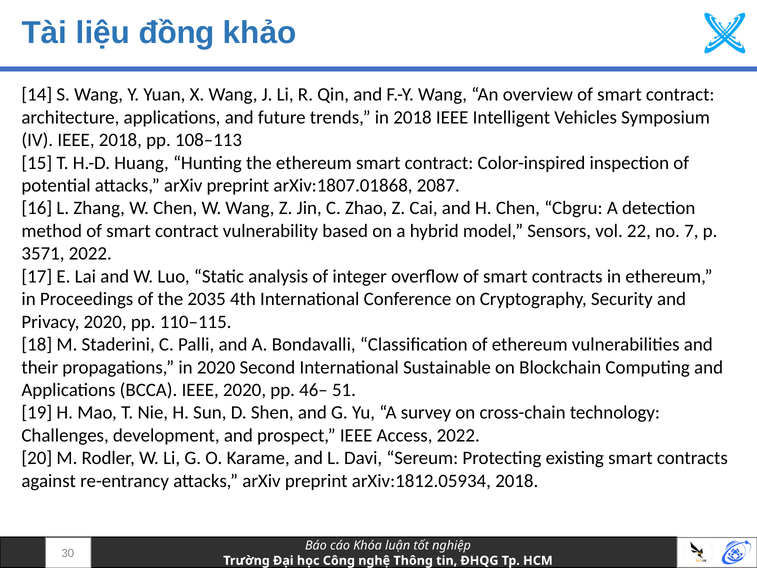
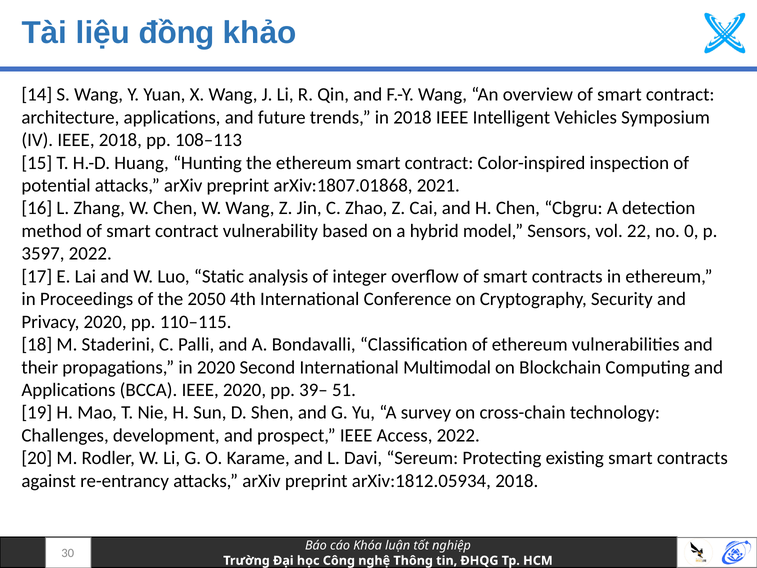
2087: 2087 -> 2021
7: 7 -> 0
3571: 3571 -> 3597
2035: 2035 -> 2050
Sustainable: Sustainable -> Multimodal
46–: 46– -> 39–
